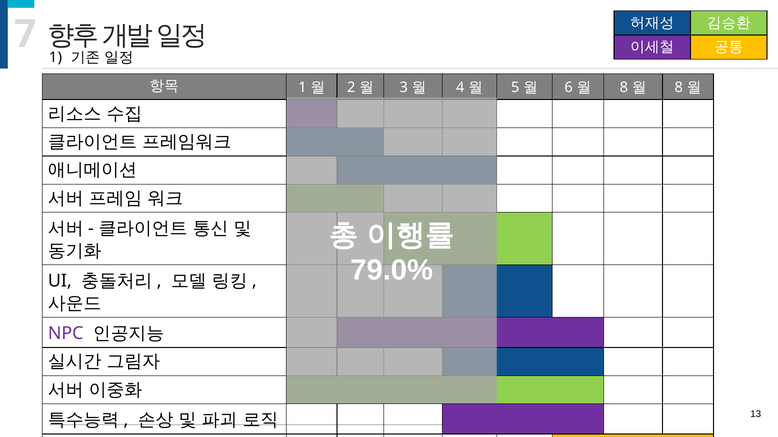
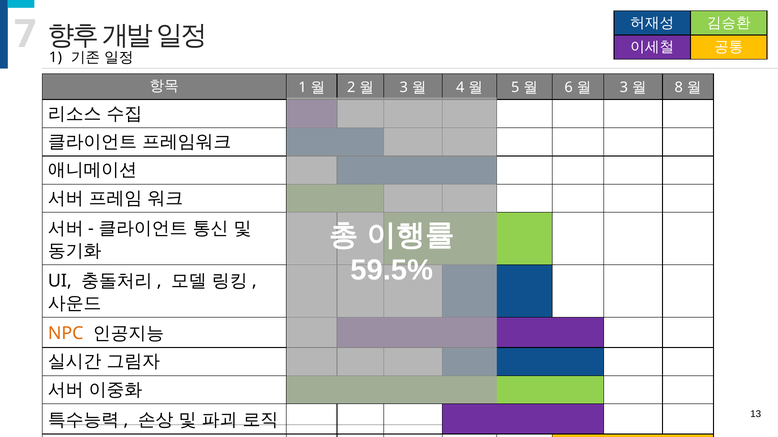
8 at (624, 88): 8 -> 3
79.0%: 79.0% -> 59.5%
NPC colour: purple -> orange
